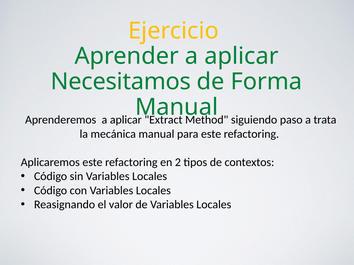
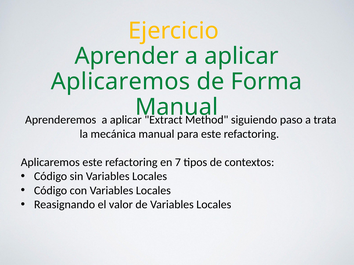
Necesitamos at (121, 82): Necesitamos -> Aplicaremos
2: 2 -> 7
